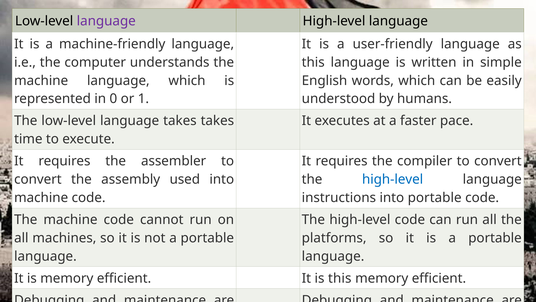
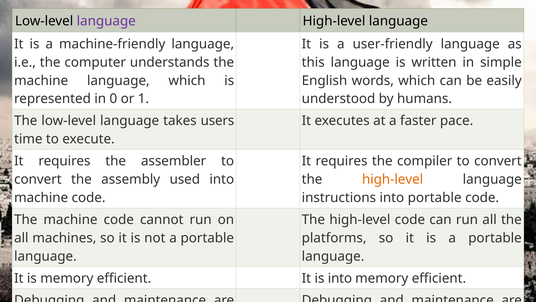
takes takes: takes -> users
high-level at (393, 179) colour: blue -> orange
is this: this -> into
